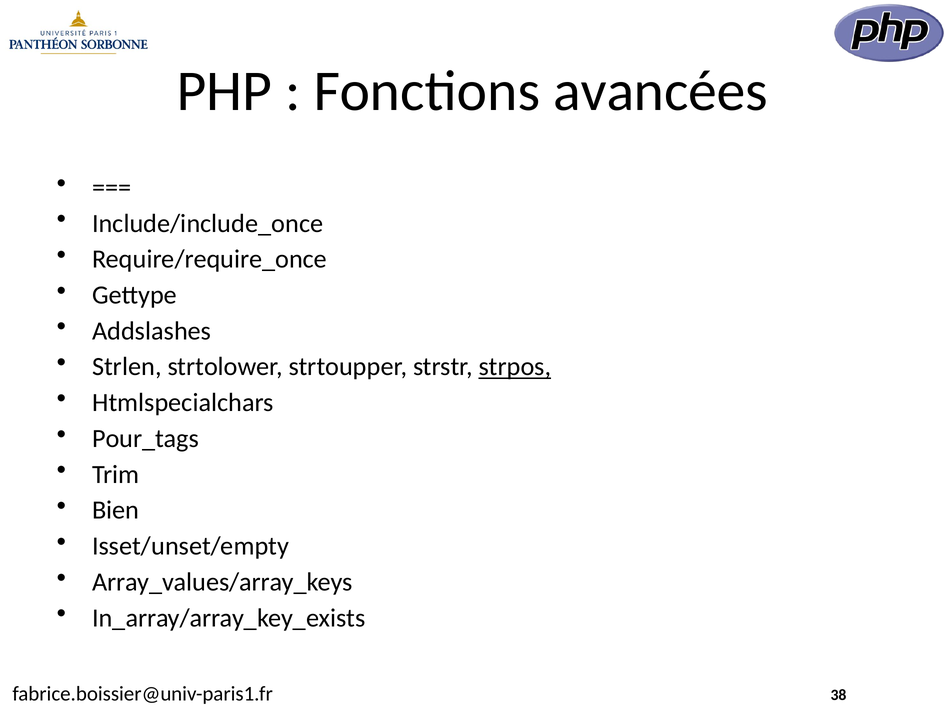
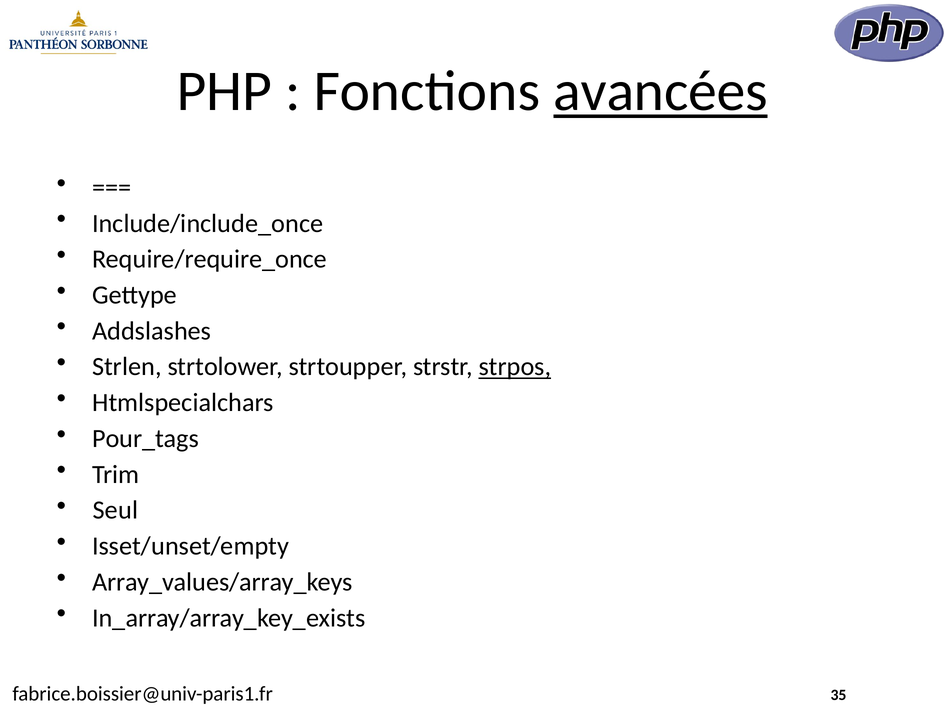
avancées underline: none -> present
Bien: Bien -> Seul
38: 38 -> 35
